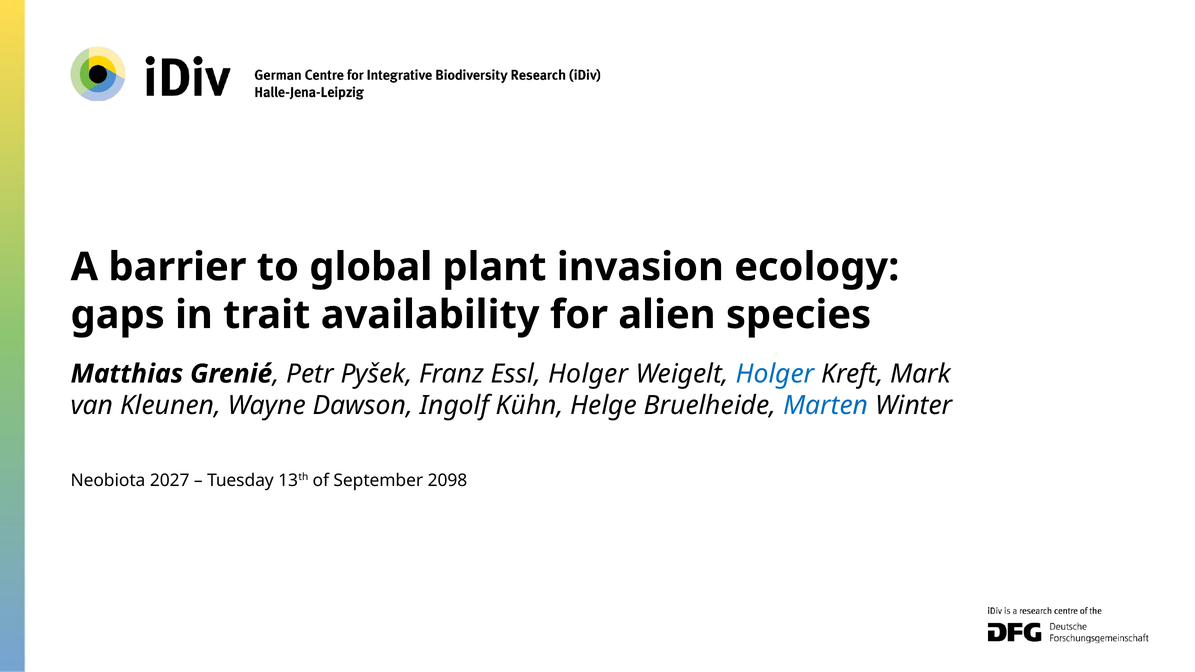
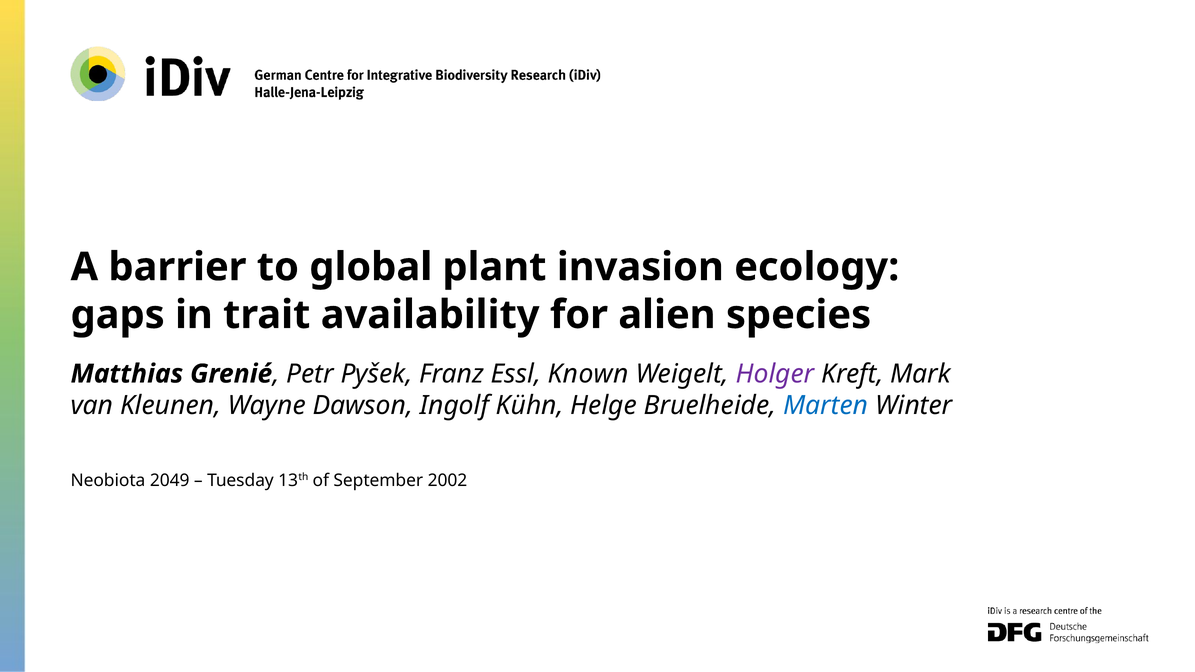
Essl Holger: Holger -> Known
Holger at (775, 374) colour: blue -> purple
2027: 2027 -> 2049
2098: 2098 -> 2002
